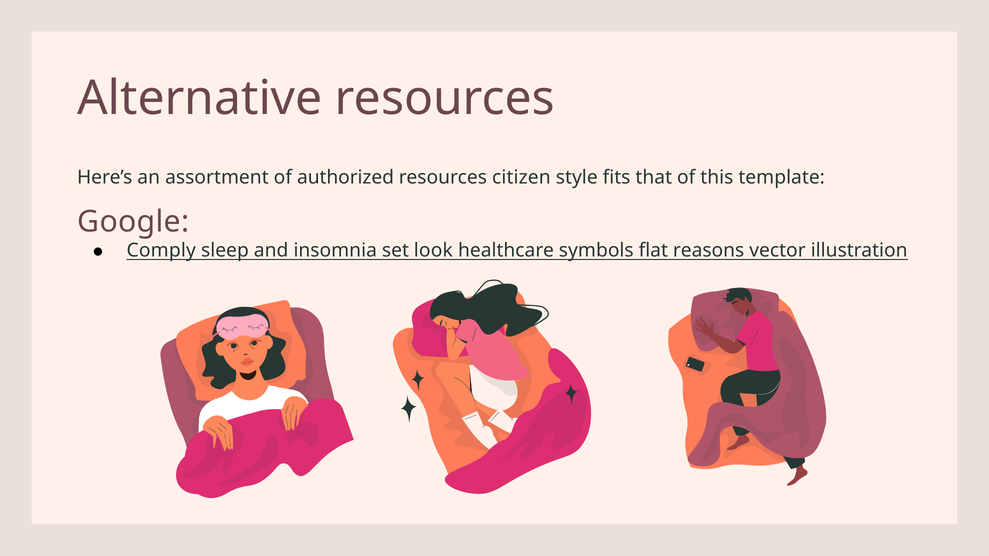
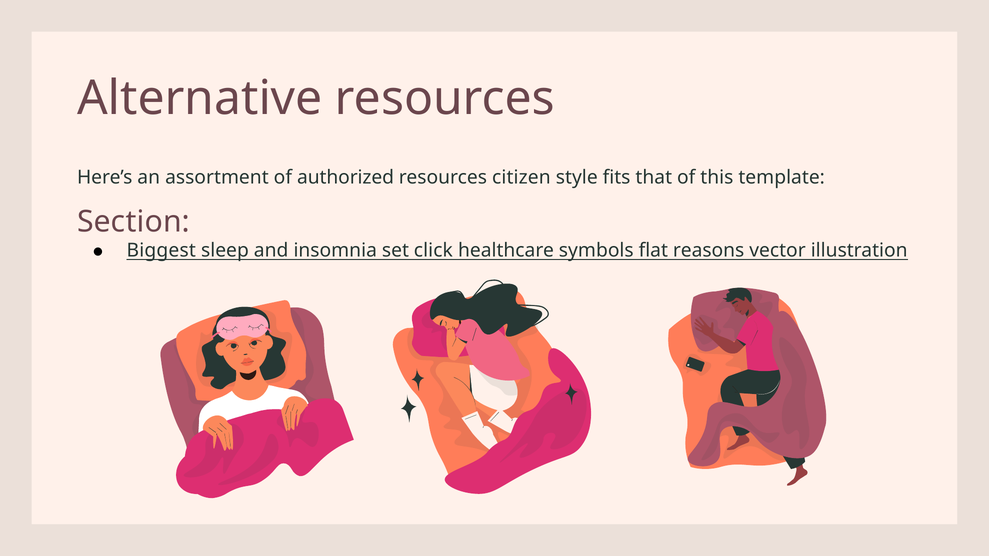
Google: Google -> Section
Comply: Comply -> Biggest
look: look -> click
